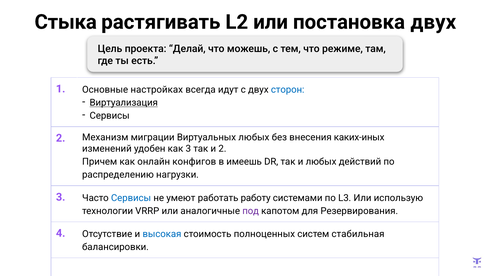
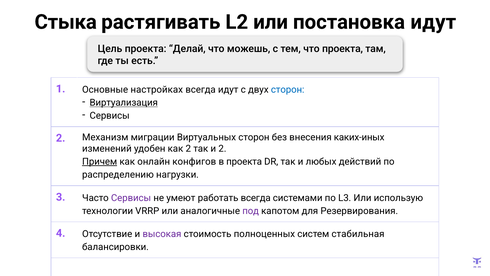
постановка двух: двух -> идут
что режиме: режиме -> проекта
Виртуальных любых: любых -> сторон
как 3: 3 -> 2
Причем underline: none -> present
в имеешь: имеешь -> проекта
Сервисы at (131, 198) colour: blue -> purple
работать работу: работу -> всегда
высокая colour: blue -> purple
